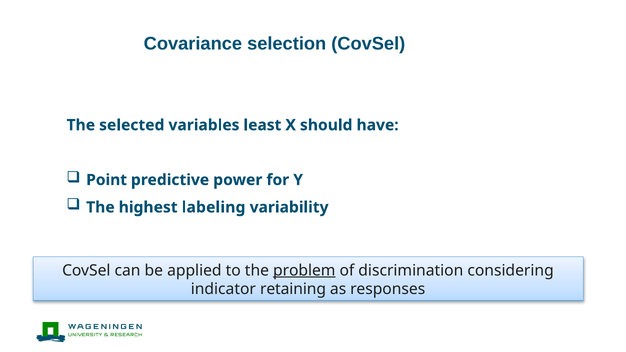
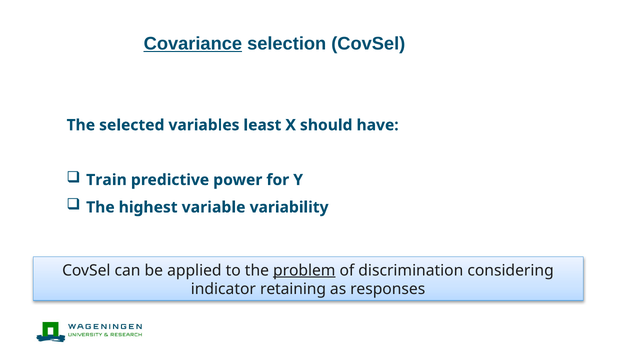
Covariance underline: none -> present
Point: Point -> Train
labeling: labeling -> variable
